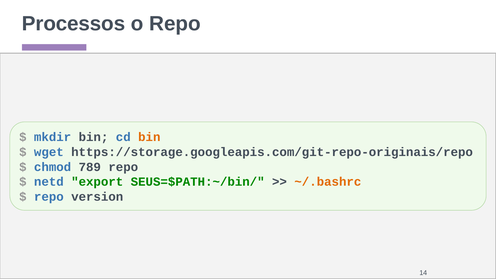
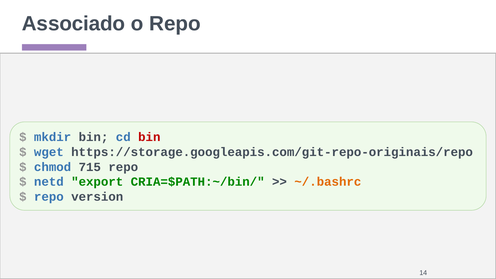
Processos: Processos -> Associado
bin at (149, 137) colour: orange -> red
789: 789 -> 715
SEUS=$PATH:~/bin/: SEUS=$PATH:~/bin/ -> CRIA=$PATH:~/bin/
